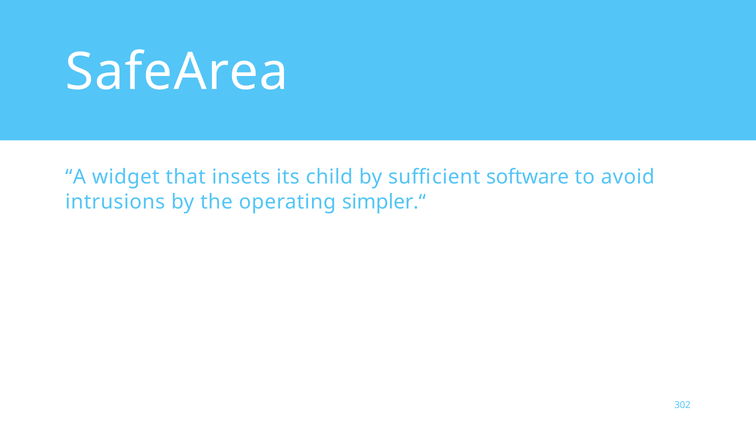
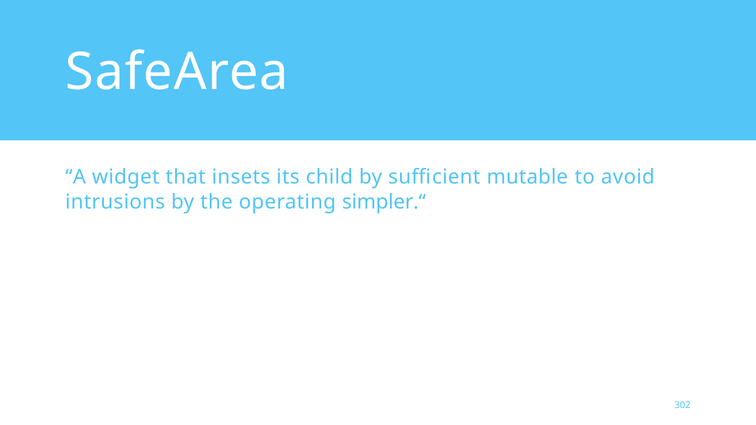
software: software -> mutable
